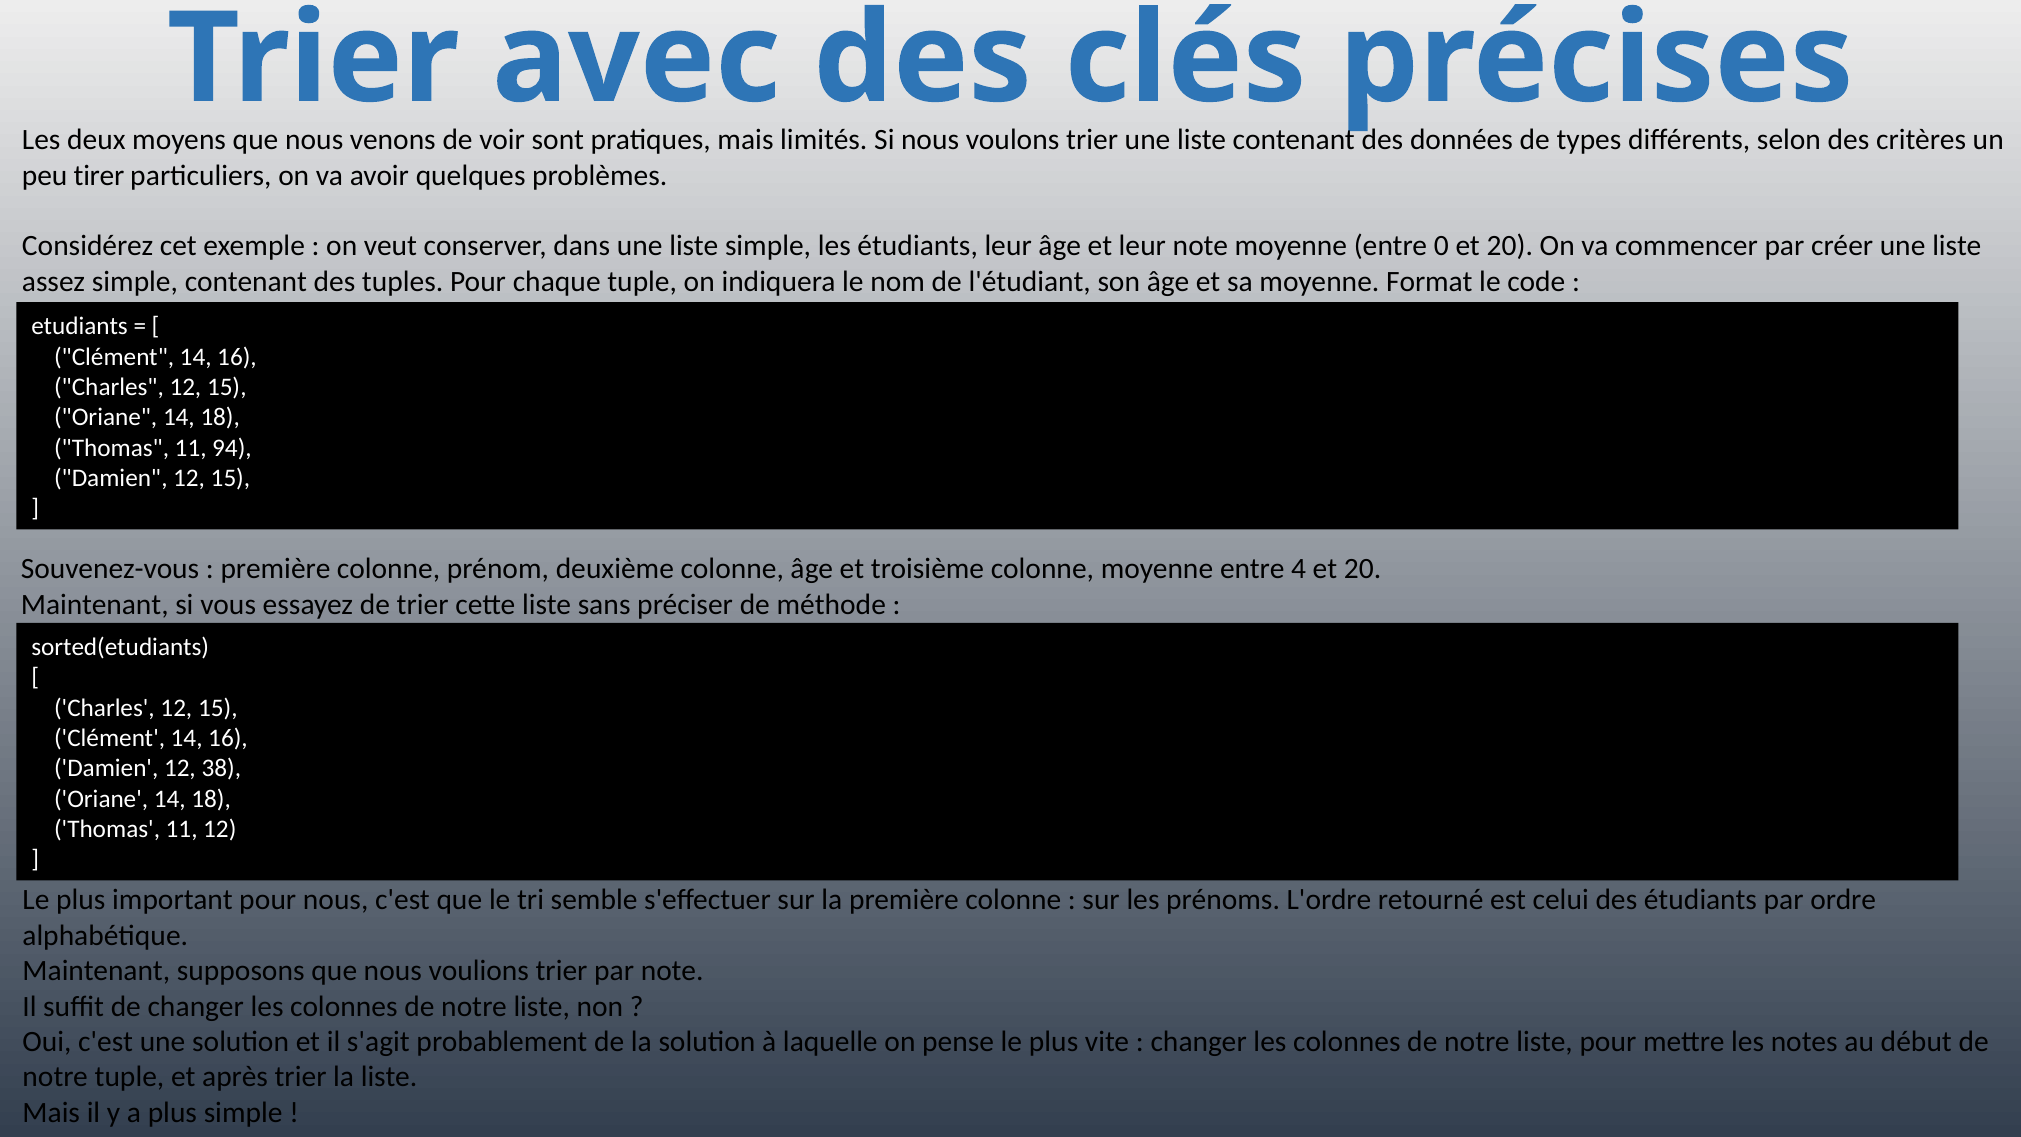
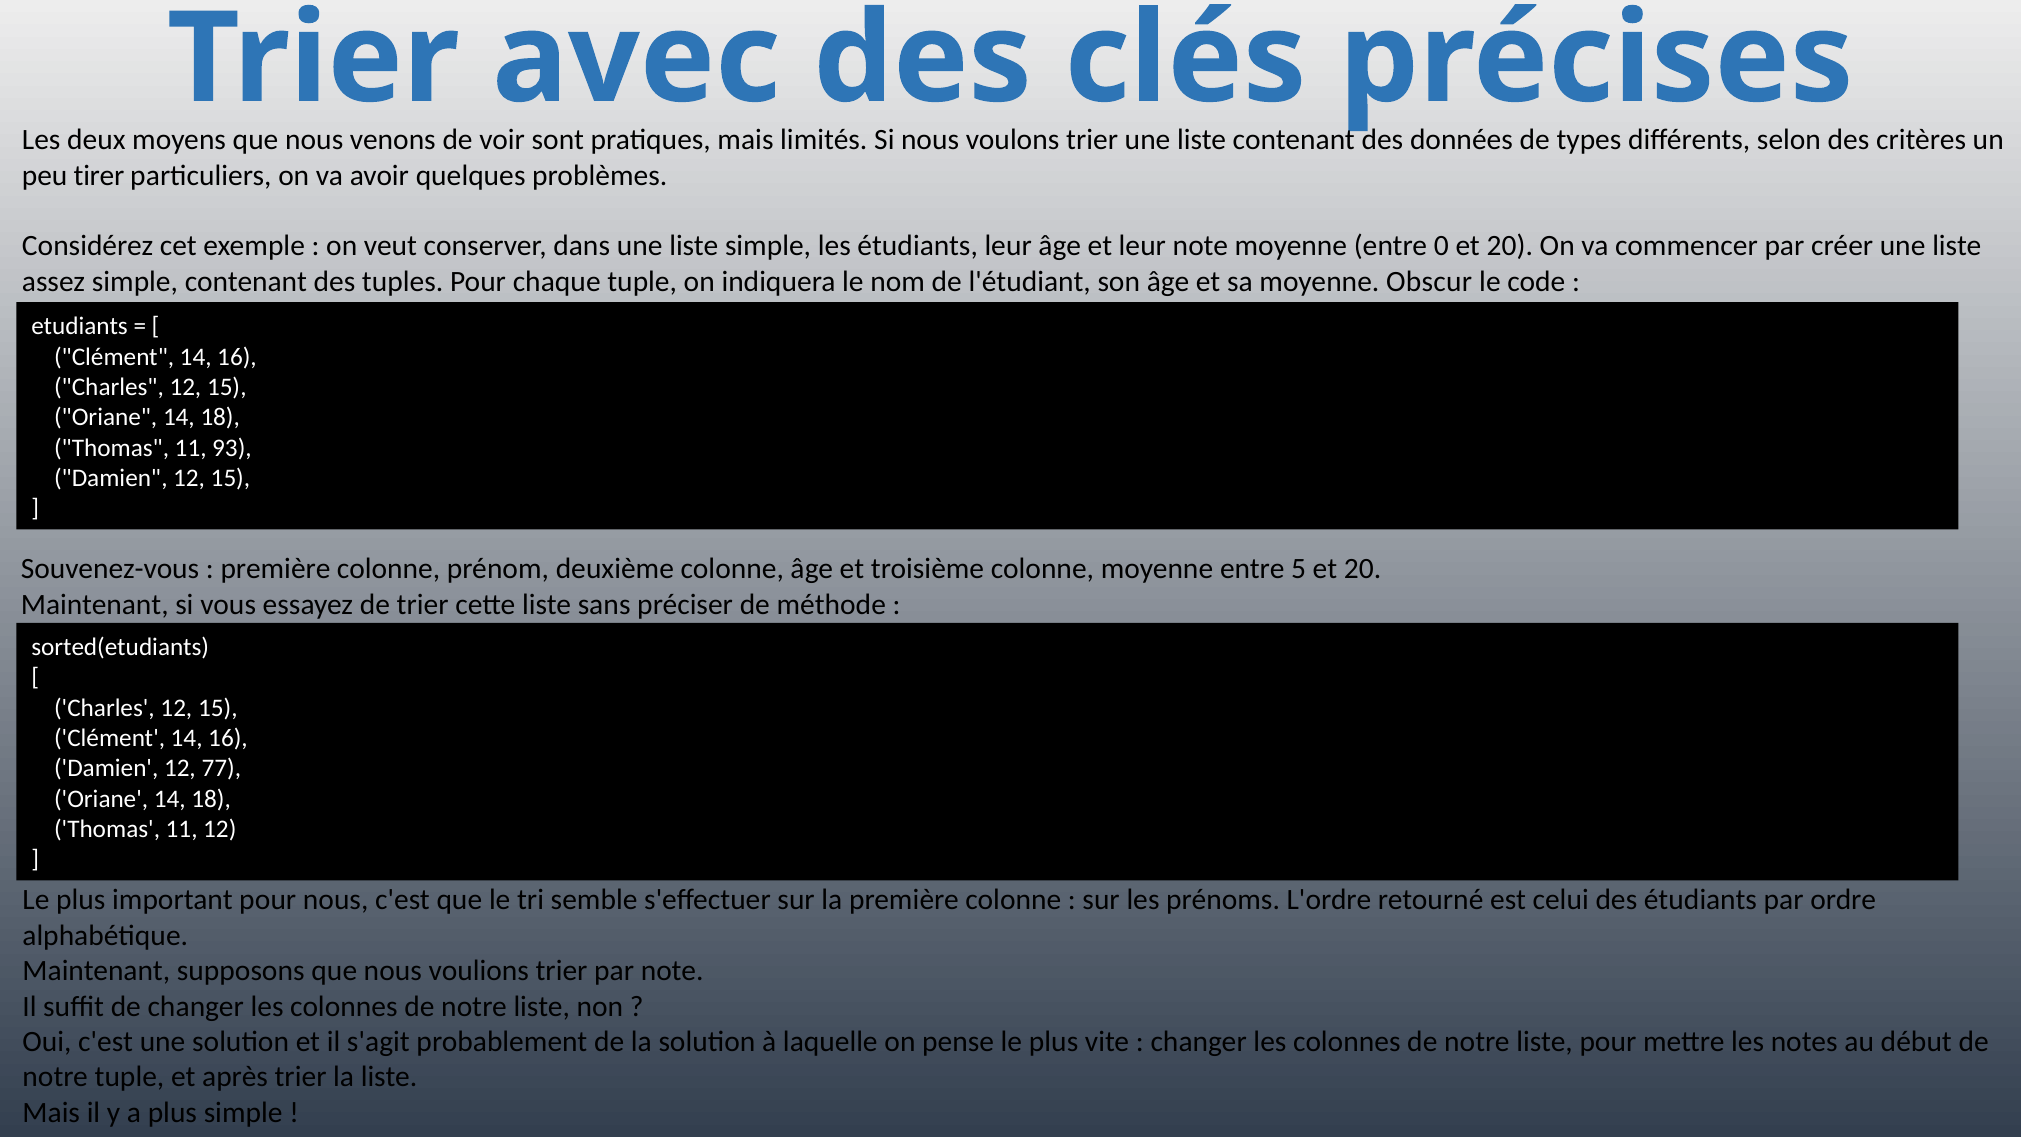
Format: Format -> Obscur
94: 94 -> 93
4: 4 -> 5
38: 38 -> 77
